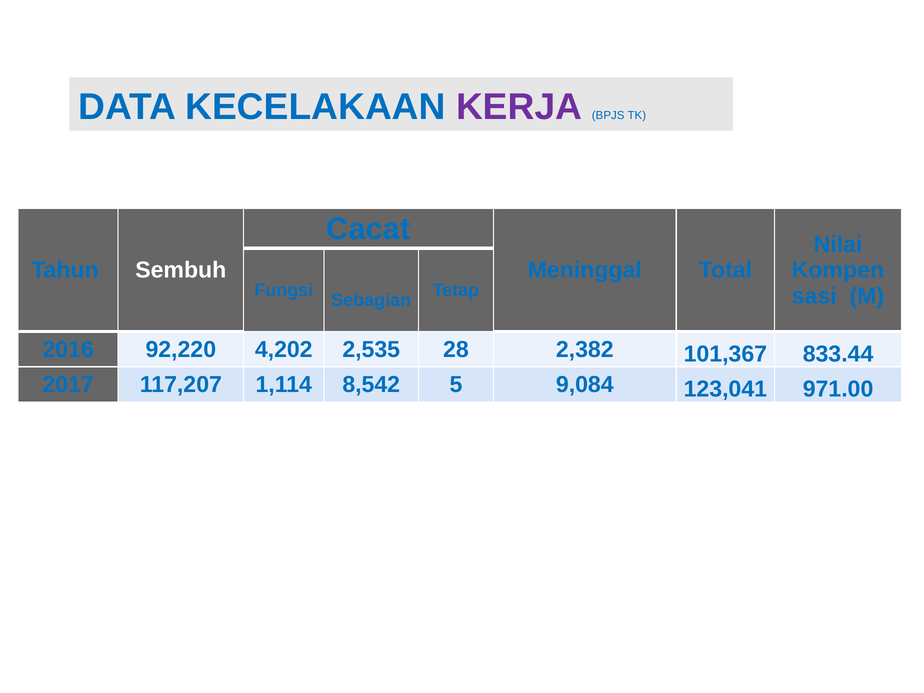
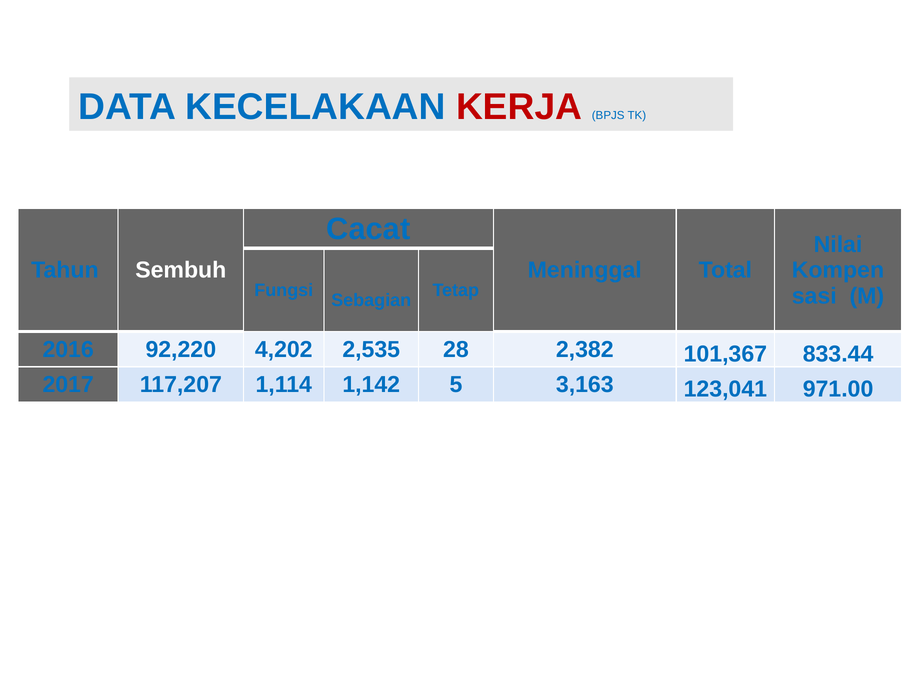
KERJA colour: purple -> red
8,542: 8,542 -> 1,142
9,084: 9,084 -> 3,163
